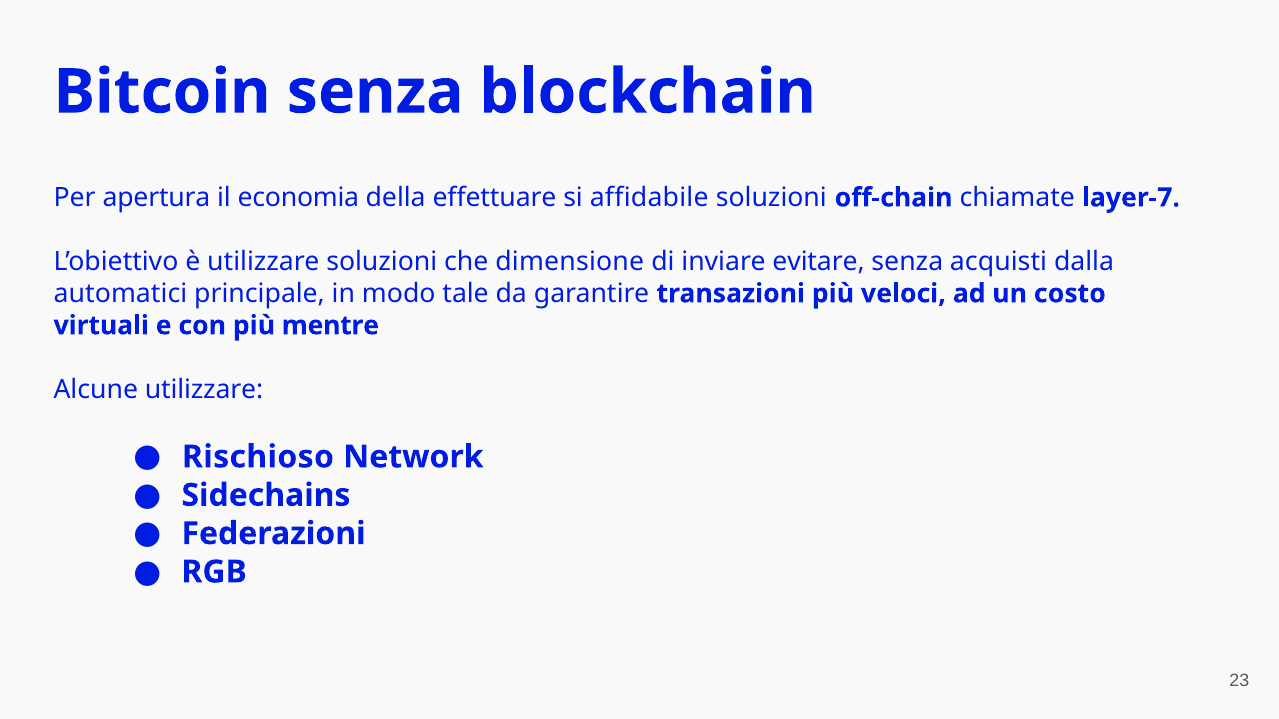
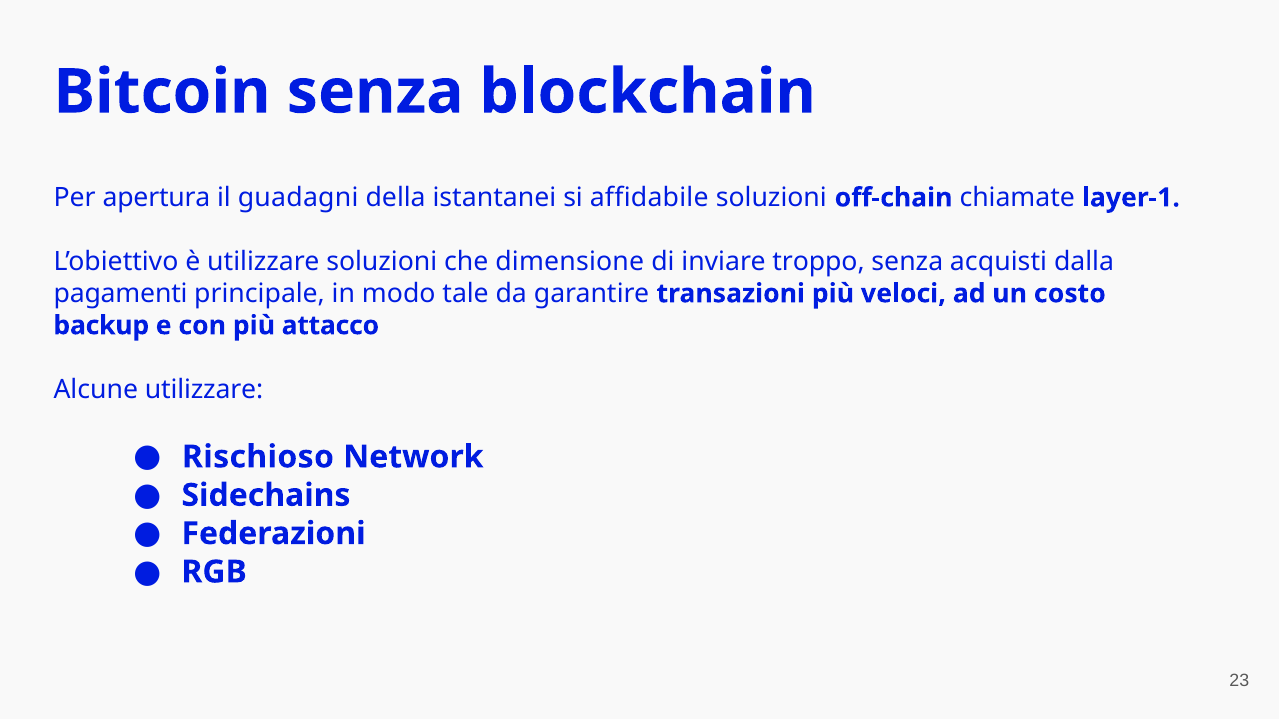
economia: economia -> guadagni
effettuare: effettuare -> istantanei
layer-7: layer-7 -> layer-1
evitare: evitare -> troppo
automatici: automatici -> pagamenti
virtuali: virtuali -> backup
mentre: mentre -> attacco
